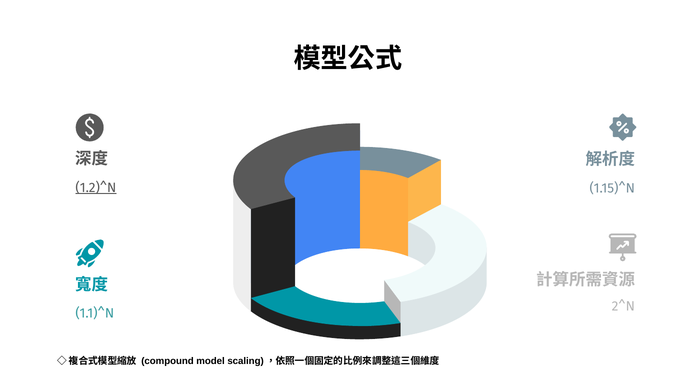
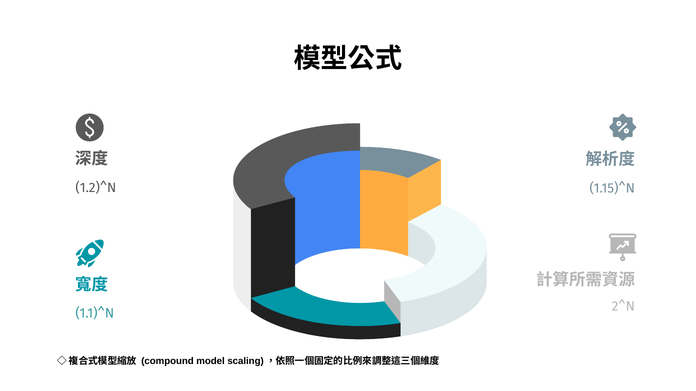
1.2)^N underline: present -> none
